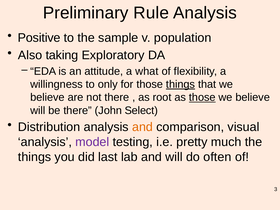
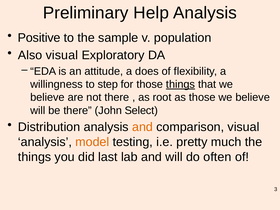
Rule: Rule -> Help
Also taking: taking -> visual
what: what -> does
only: only -> step
those at (202, 97) underline: present -> none
model colour: purple -> orange
